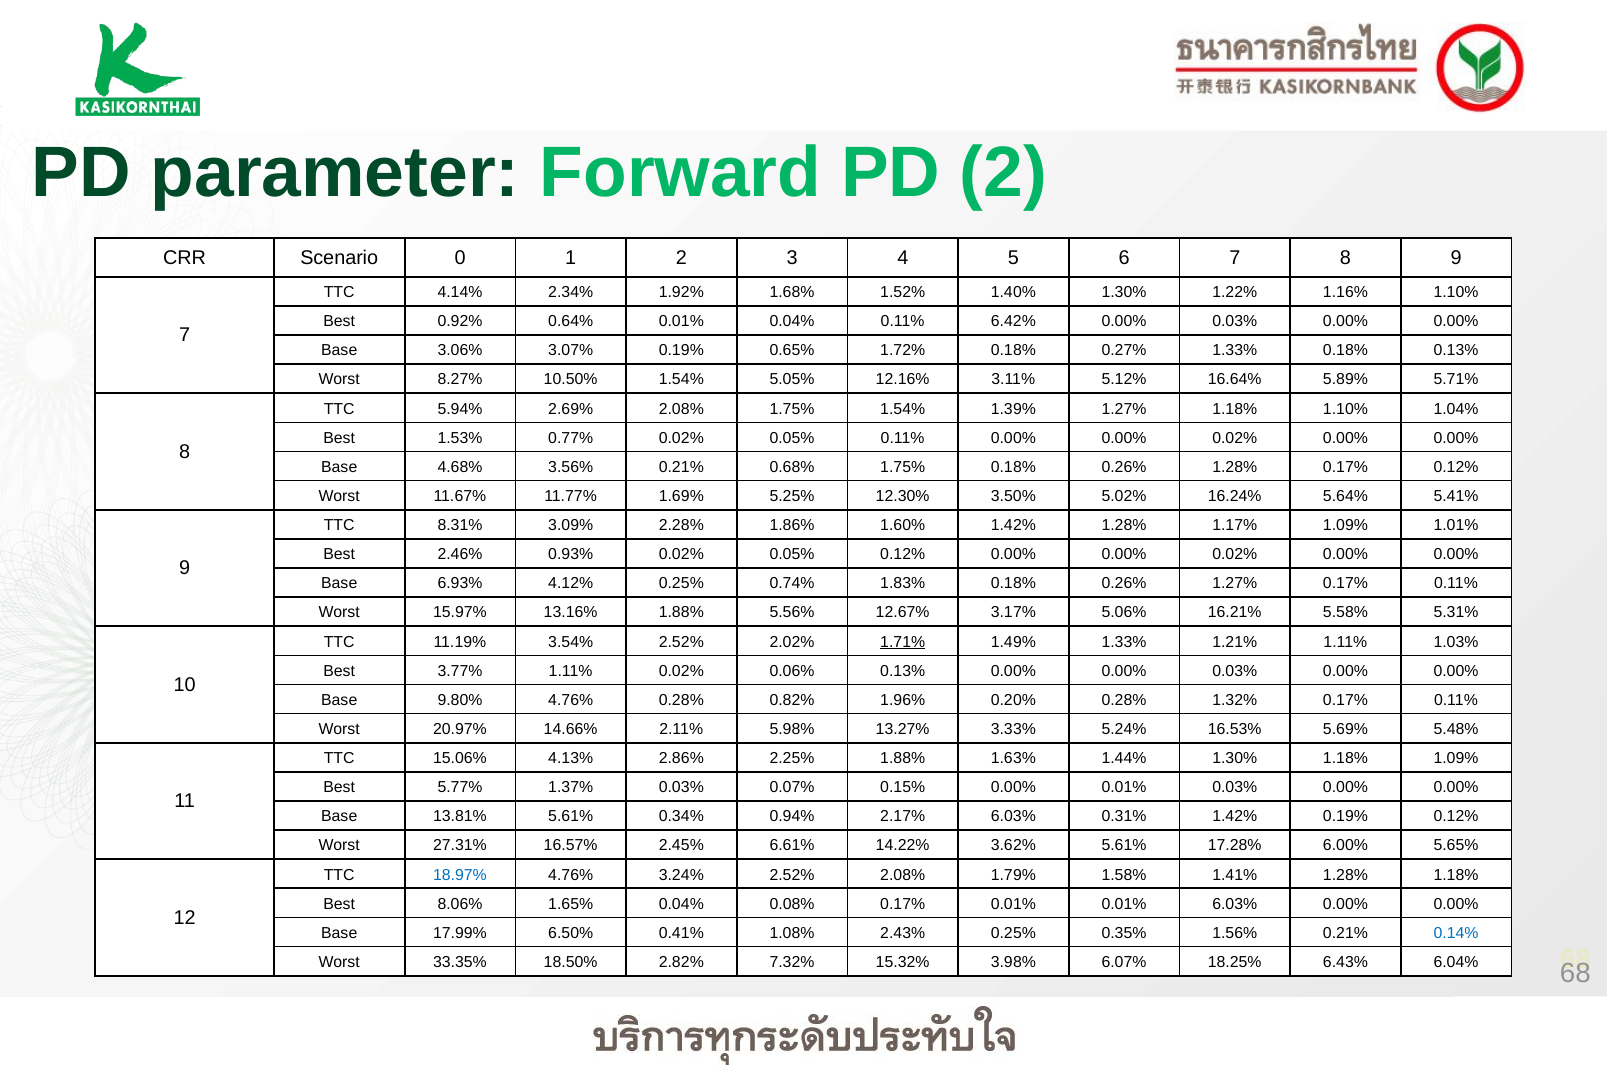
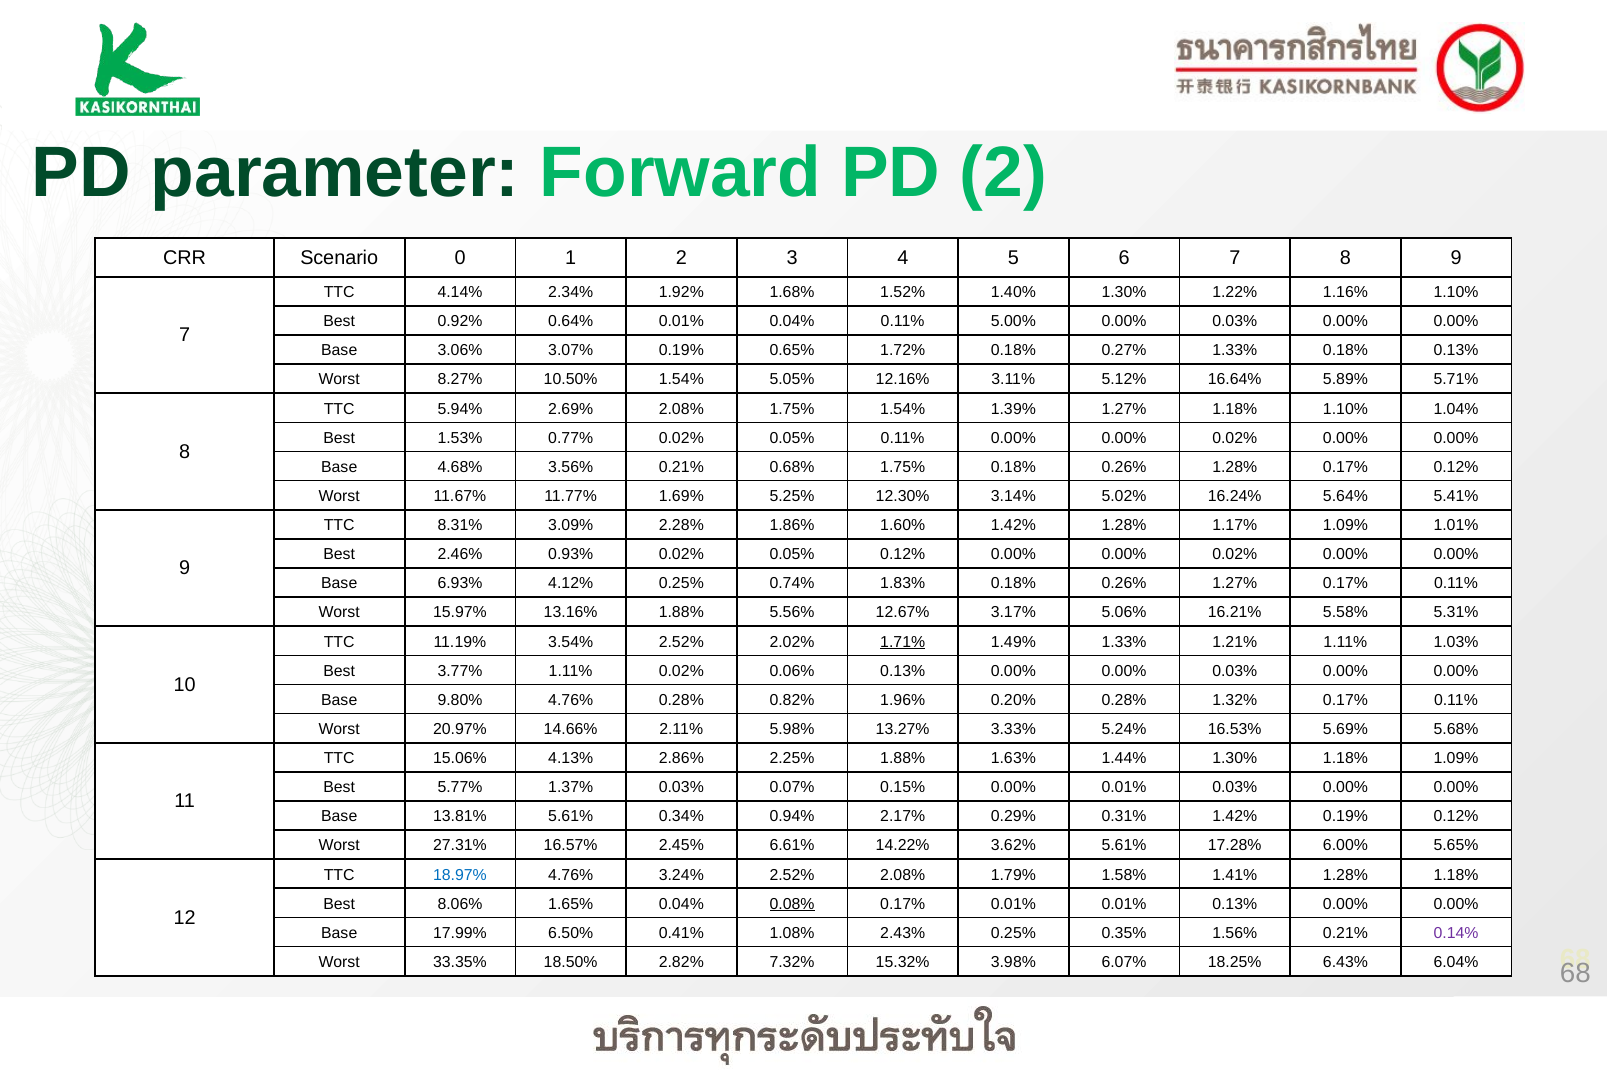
6.42%: 6.42% -> 5.00%
3.50%: 3.50% -> 3.14%
5.48%: 5.48% -> 5.68%
2.17% 6.03%: 6.03% -> 0.29%
0.08% underline: none -> present
0.01% 6.03%: 6.03% -> 0.13%
0.14% colour: blue -> purple
